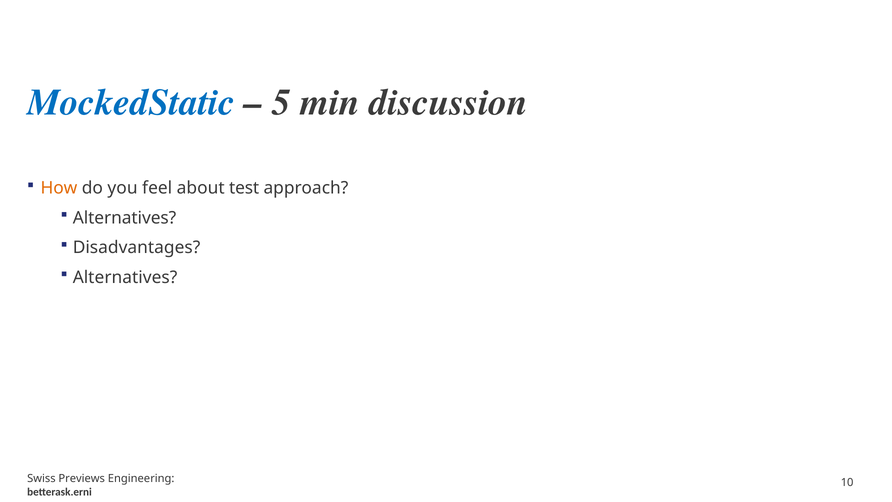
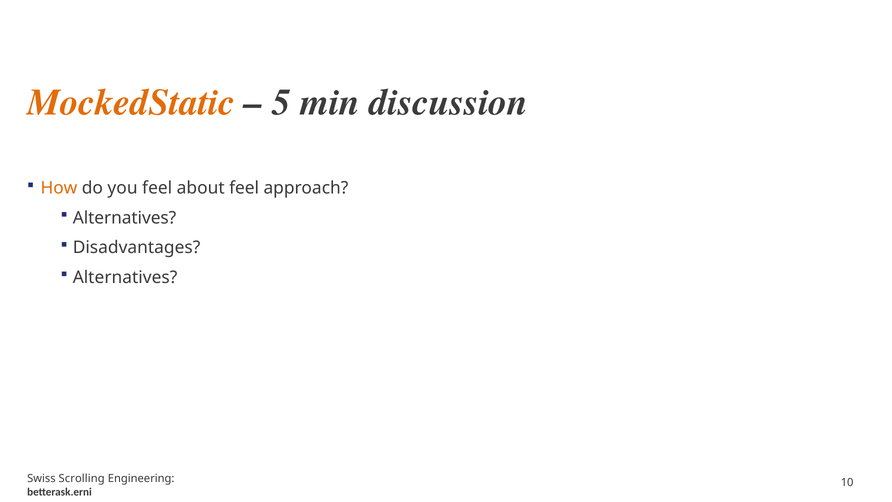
MockedStatic colour: blue -> orange
about test: test -> feel
Previews: Previews -> Scrolling
